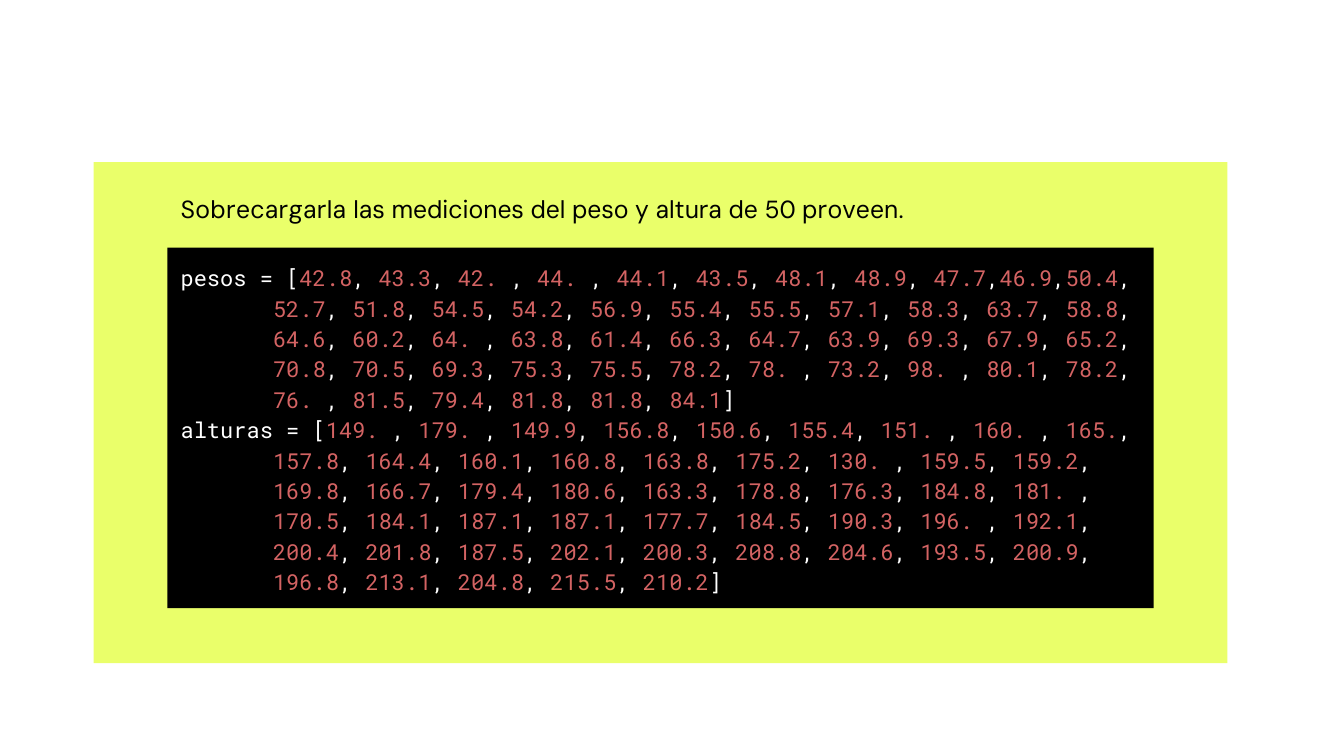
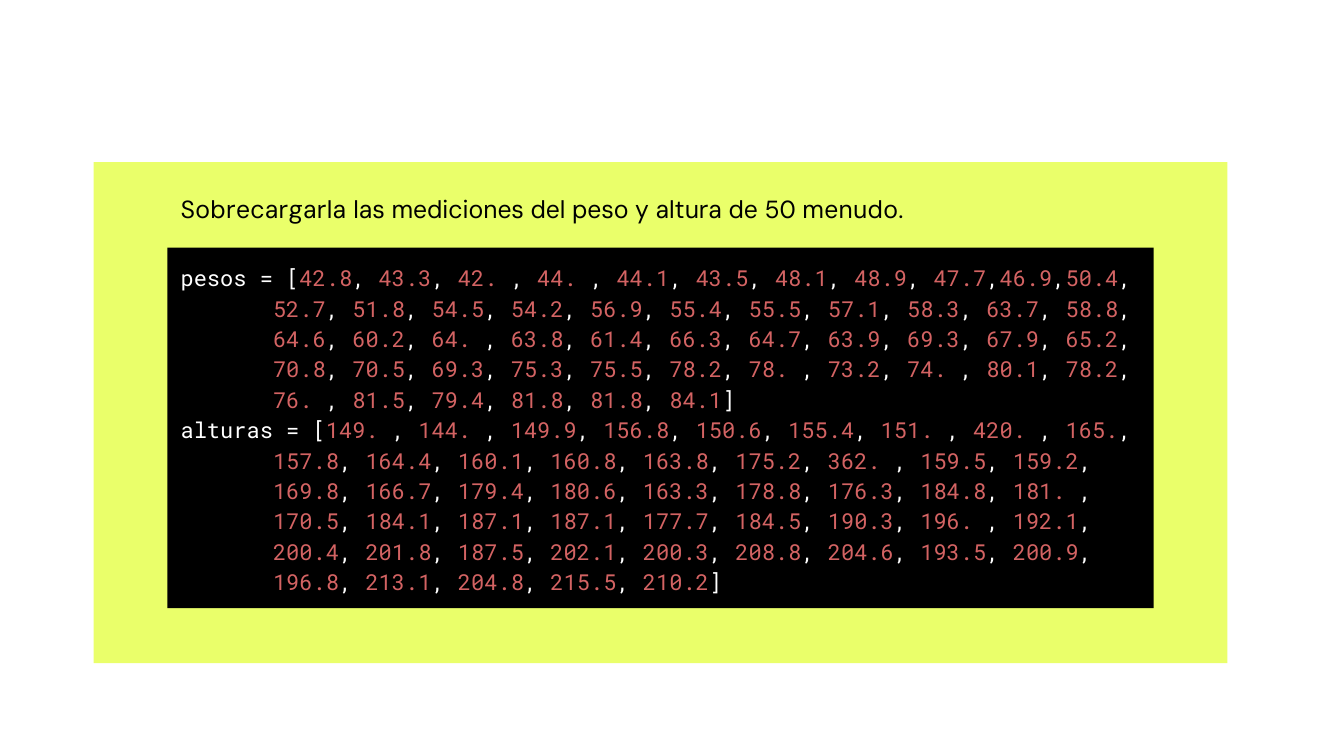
proveen: proveen -> menudo
98: 98 -> 74
179: 179 -> 144
160: 160 -> 420
130: 130 -> 362
